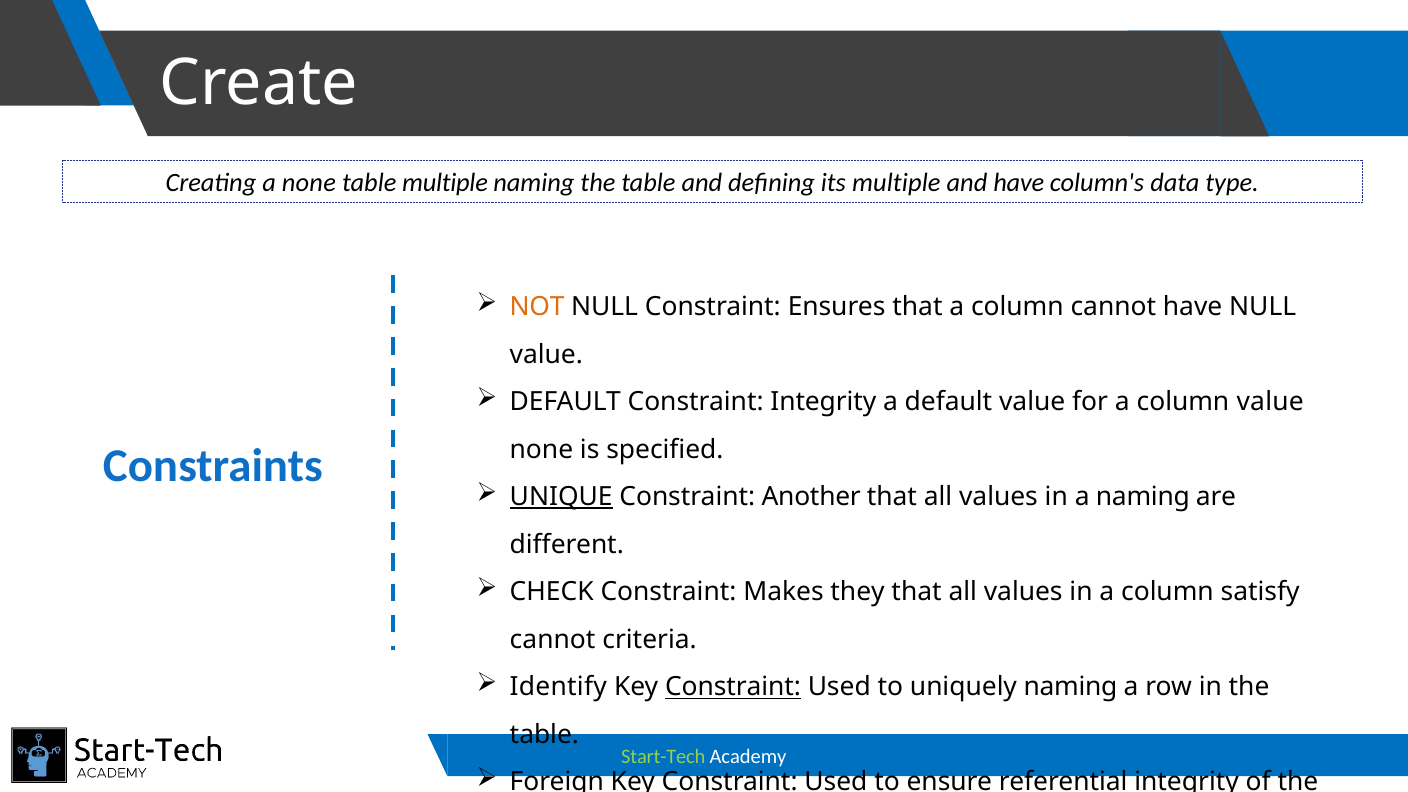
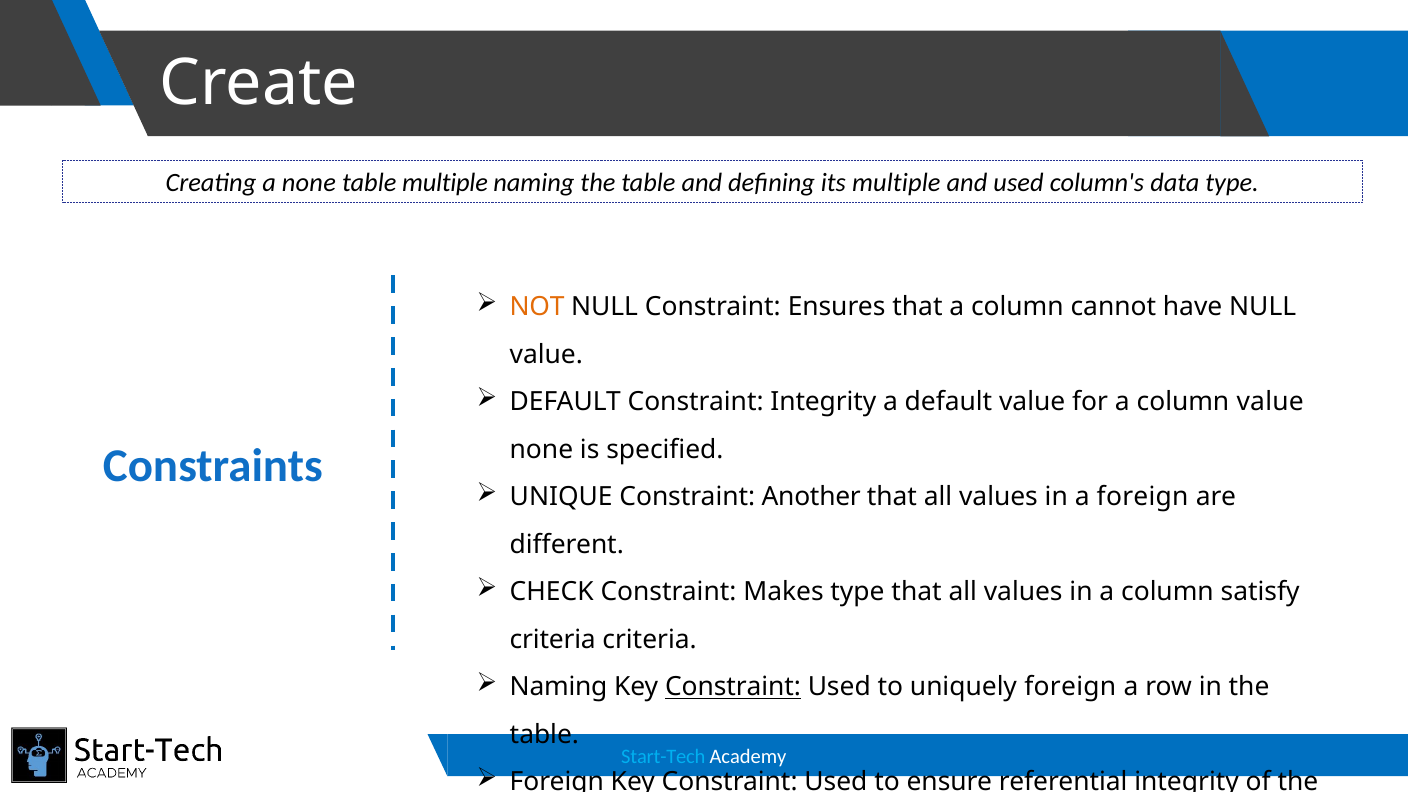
and have: have -> used
UNIQUE underline: present -> none
a naming: naming -> foreign
Makes they: they -> type
cannot at (553, 639): cannot -> criteria
Identify at (558, 687): Identify -> Naming
uniquely naming: naming -> foreign
Start-Tech colour: light green -> light blue
